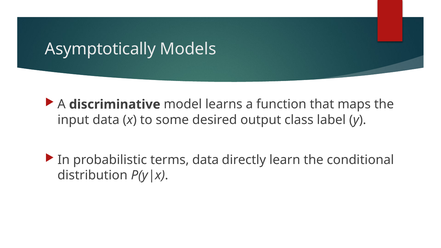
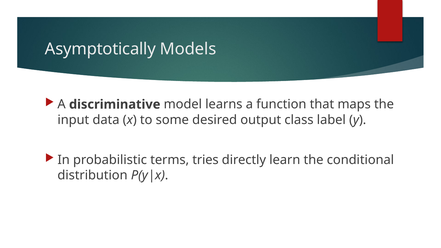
terms data: data -> tries
